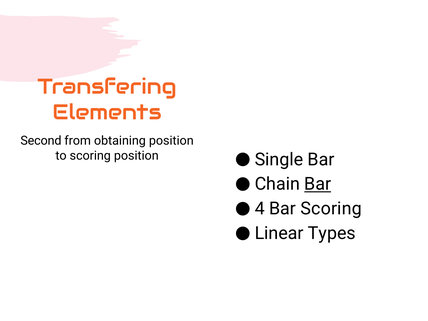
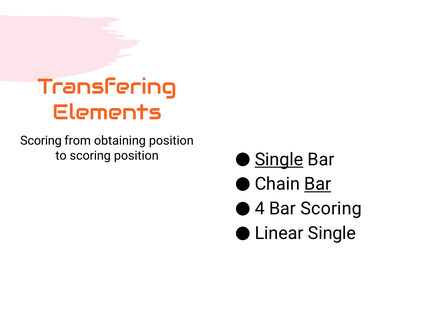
Second at (41, 141): Second -> Scoring
Single at (279, 159) underline: none -> present
Linear Types: Types -> Single
